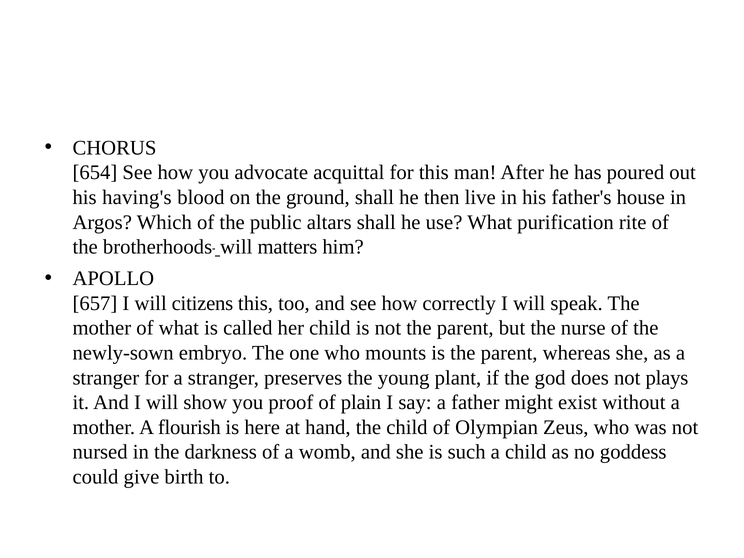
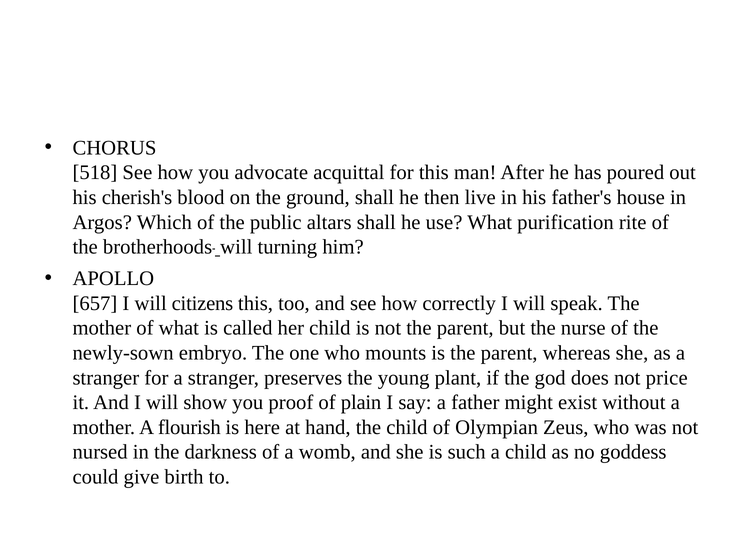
654: 654 -> 518
having's: having's -> cherish's
matters: matters -> turning
plays: plays -> price
